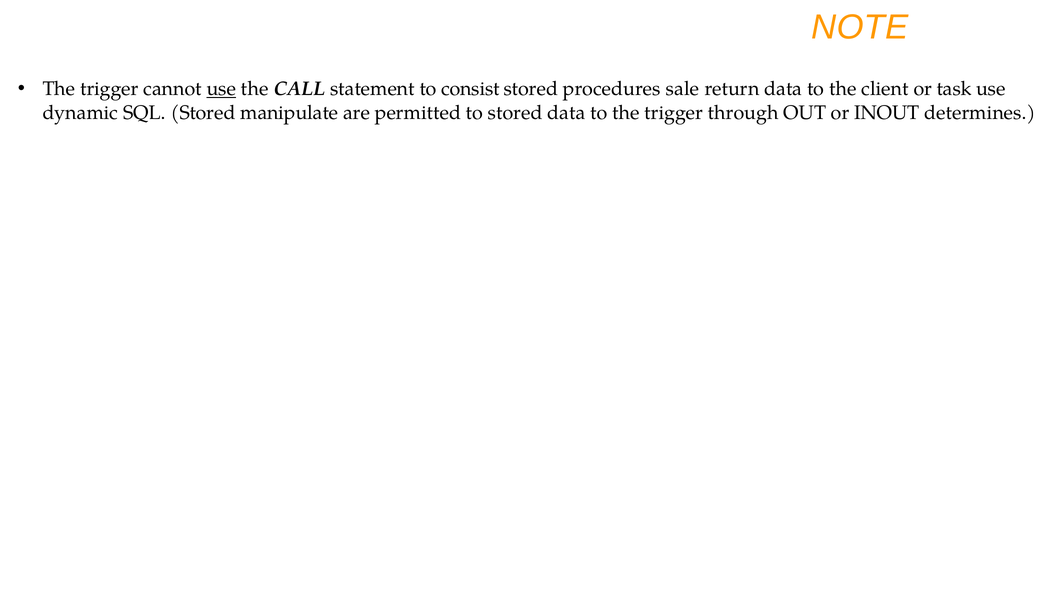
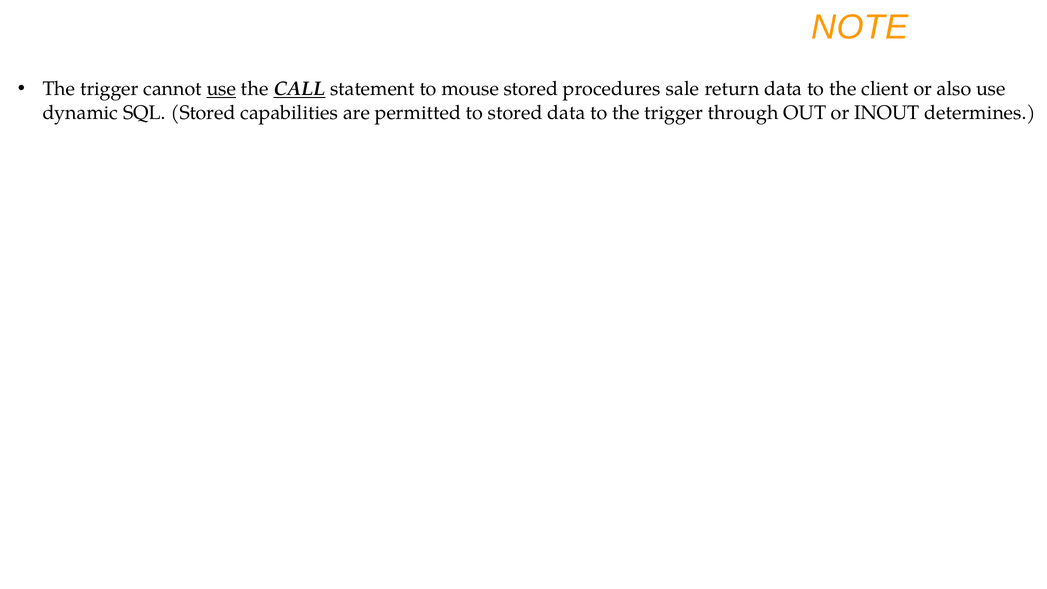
CALL underline: none -> present
consist: consist -> mouse
task: task -> also
manipulate: manipulate -> capabilities
